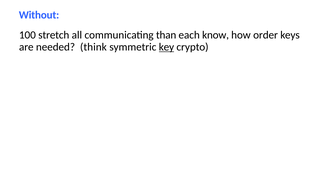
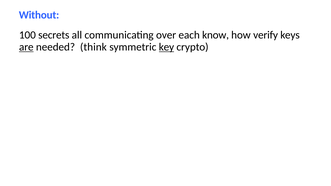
stretch: stretch -> secrets
than: than -> over
order: order -> verify
are underline: none -> present
